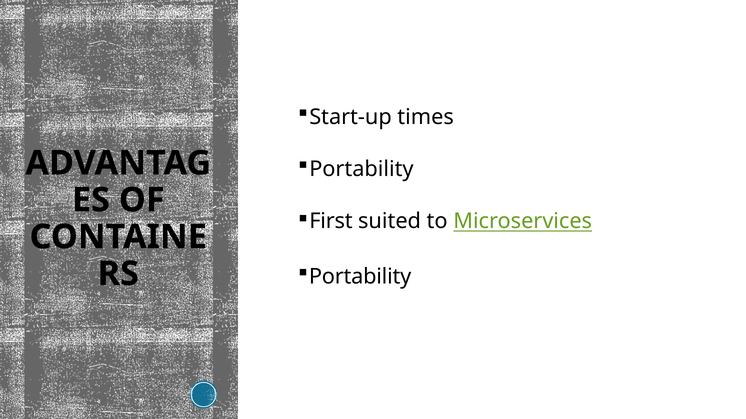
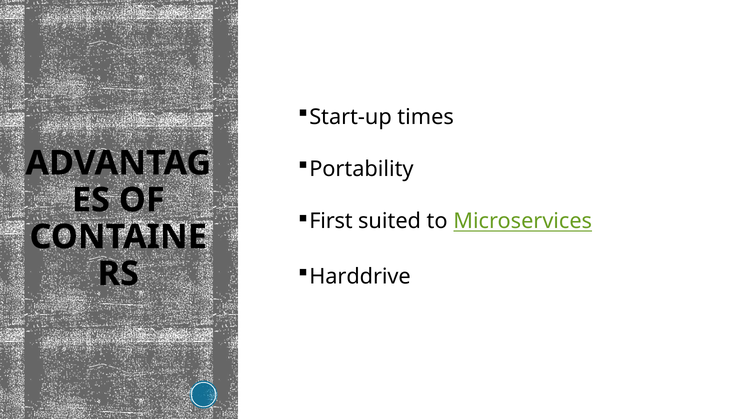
Portability at (360, 277): Portability -> Harddrive
